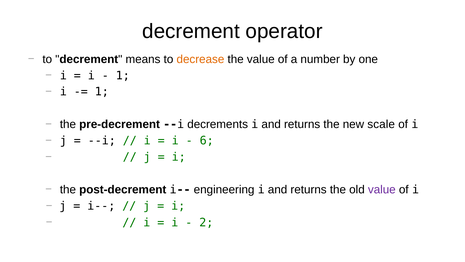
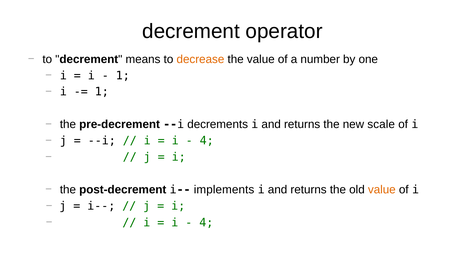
6 at (207, 140): 6 -> 4
engineering: engineering -> implements
value at (382, 189) colour: purple -> orange
2 at (206, 222): 2 -> 4
